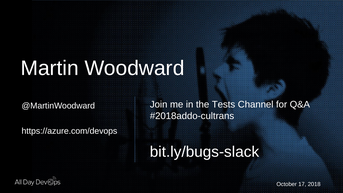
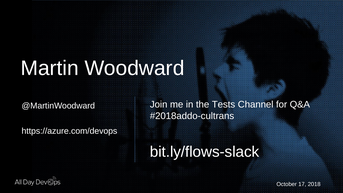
bit.ly/bugs-slack: bit.ly/bugs-slack -> bit.ly/flows-slack
